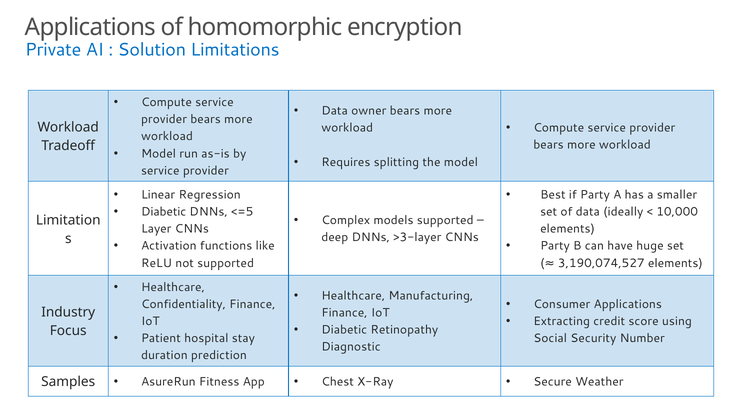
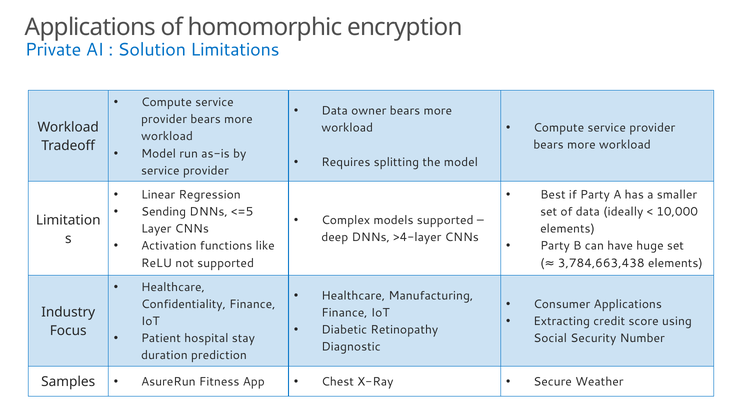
Diabetic at (164, 212): Diabetic -> Sending
>3-layer: >3-layer -> >4-layer
3,190,074,527: 3,190,074,527 -> 3,784,663,438
